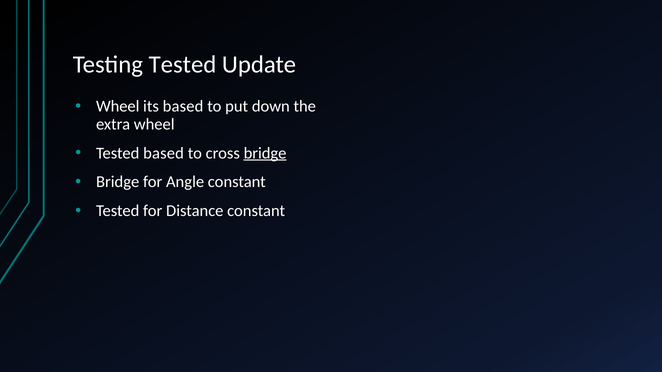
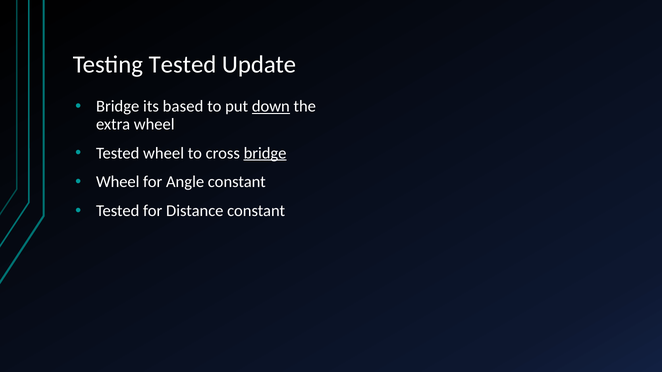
Wheel at (118, 107): Wheel -> Bridge
down underline: none -> present
Tested based: based -> wheel
Bridge at (118, 182): Bridge -> Wheel
